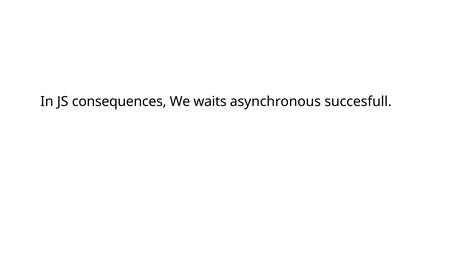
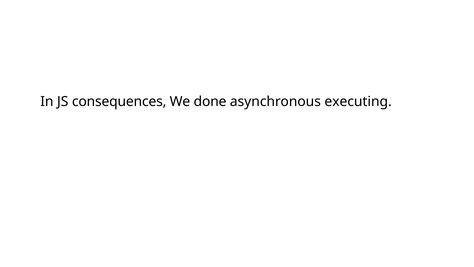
waits: waits -> done
succesfull: succesfull -> executing
